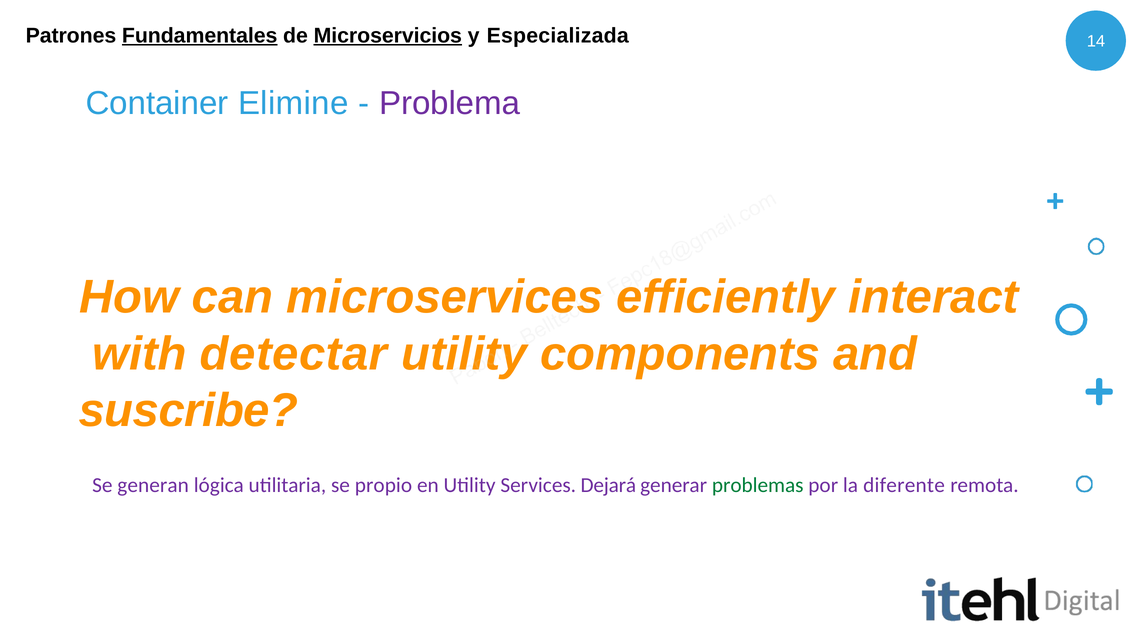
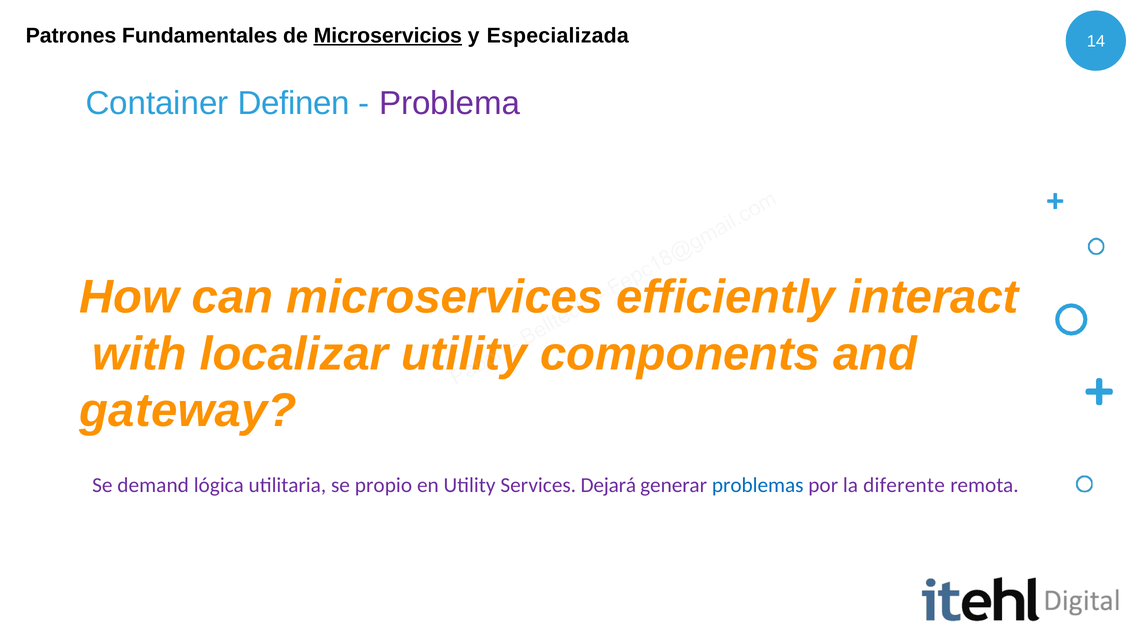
Fundamentales underline: present -> none
Elimine: Elimine -> Definen
detectar: detectar -> localizar
suscribe: suscribe -> gateway
generan: generan -> demand
problemas colour: green -> blue
